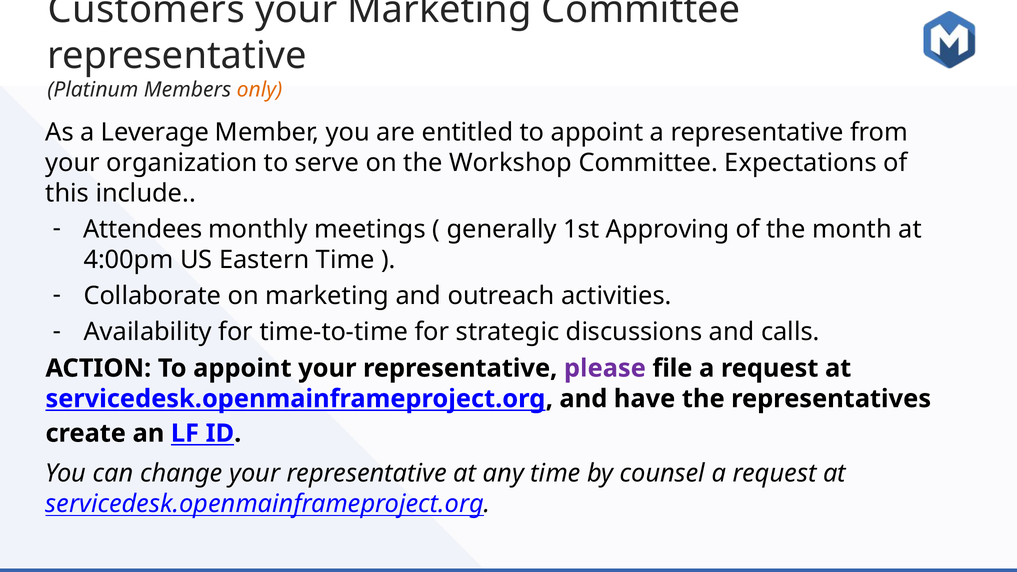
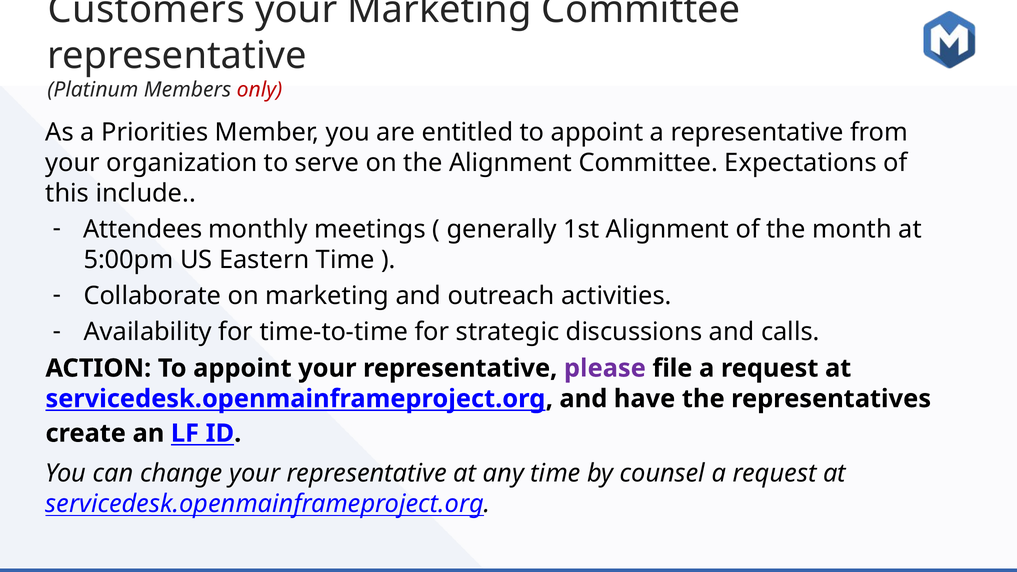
only colour: orange -> red
Leverage: Leverage -> Priorities
the Workshop: Workshop -> Alignment
1st Approving: Approving -> Alignment
4:00pm: 4:00pm -> 5:00pm
